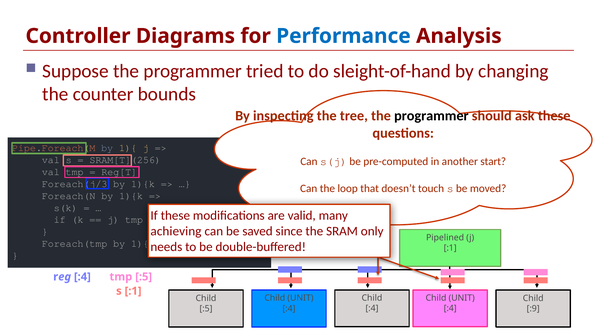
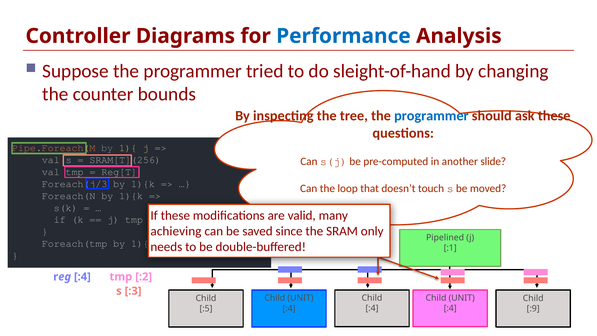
programmer at (431, 116) colour: black -> blue
start: start -> slide
tmp :5: :5 -> :2
s :1: :1 -> :3
